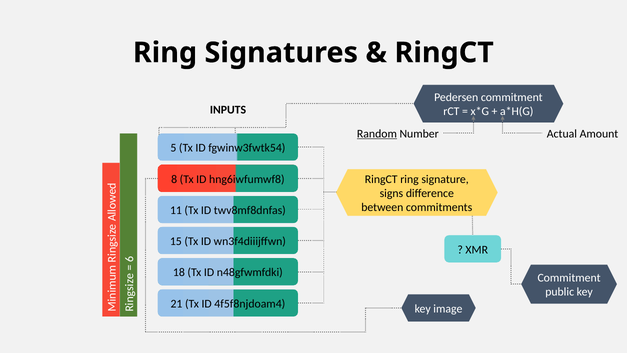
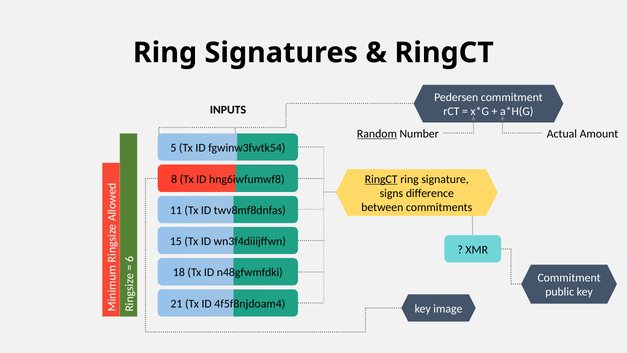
RingCT at (381, 179) underline: none -> present
